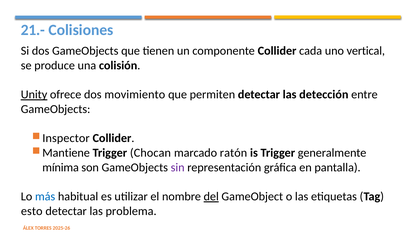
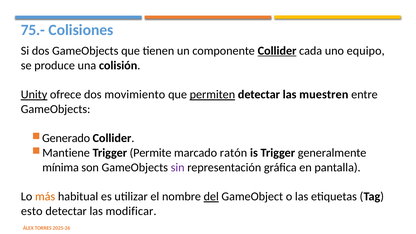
21.-: 21.- -> 75.-
Collider at (277, 51) underline: none -> present
vertical: vertical -> equipo
permiten underline: none -> present
detección: detección -> muestren
Inspector: Inspector -> Generado
Chocan: Chocan -> Permite
más colour: blue -> orange
problema: problema -> modificar
